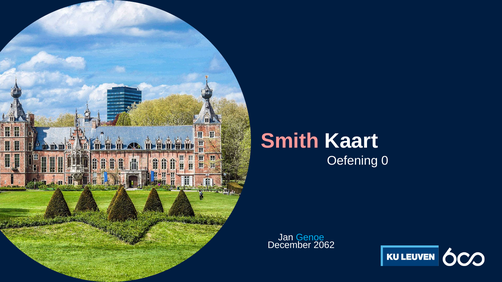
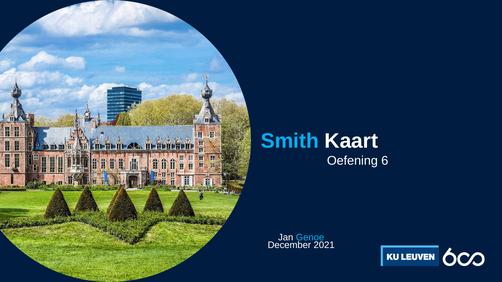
Smith colour: pink -> light blue
0: 0 -> 6
2062: 2062 -> 2021
